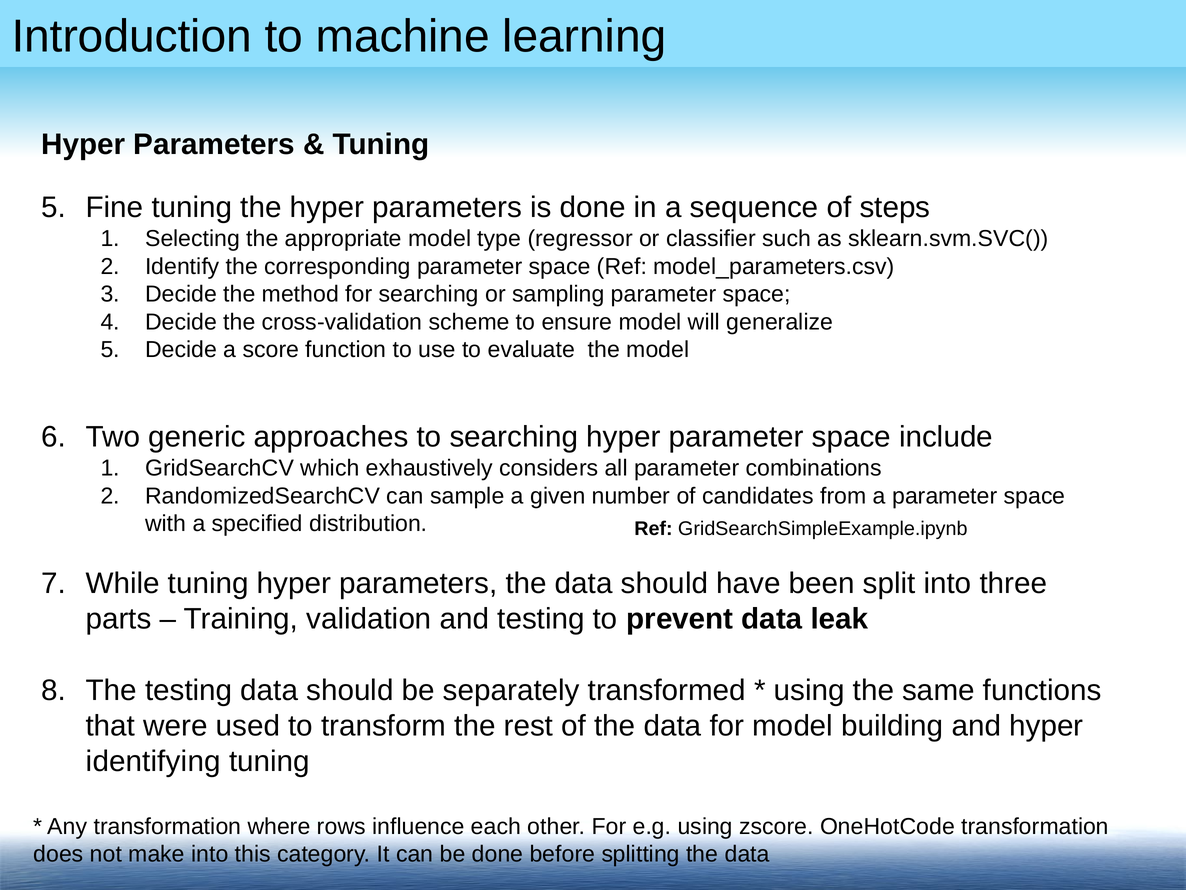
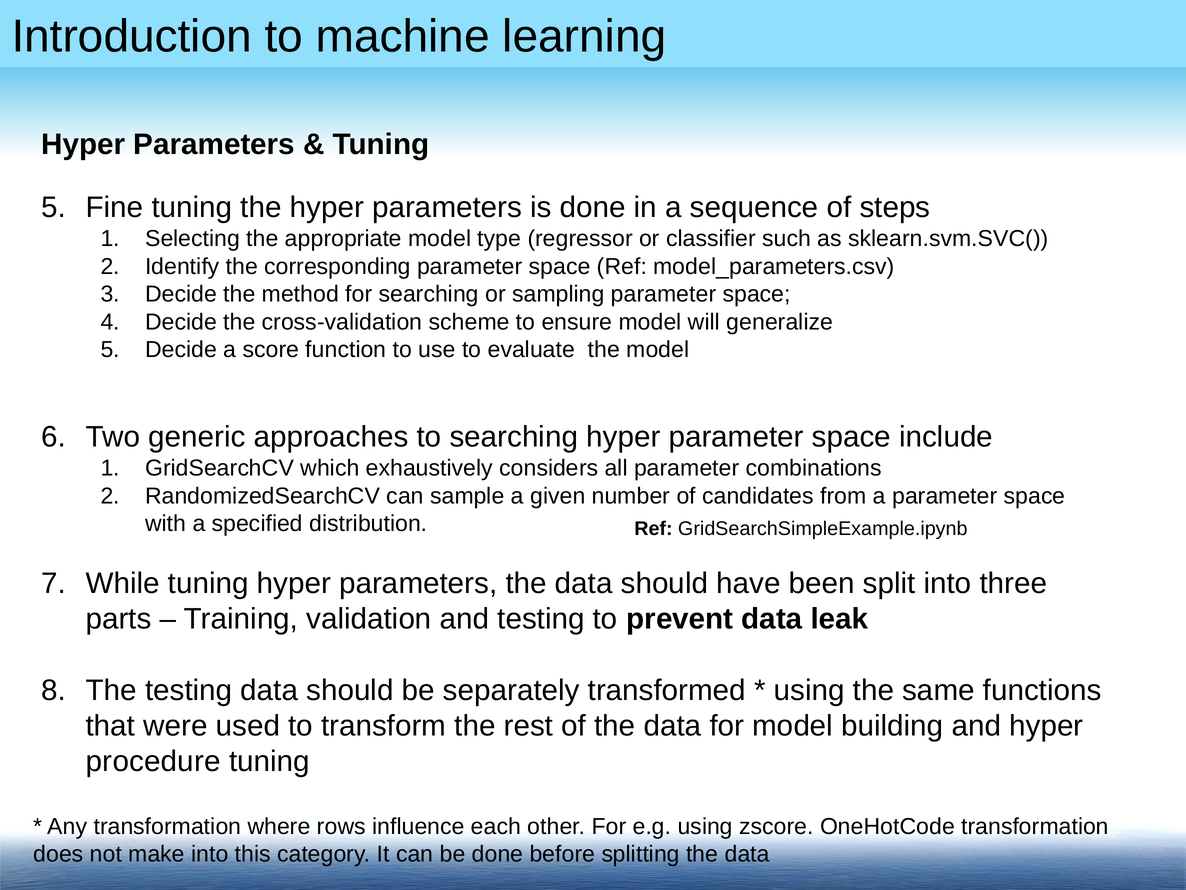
identifying: identifying -> procedure
